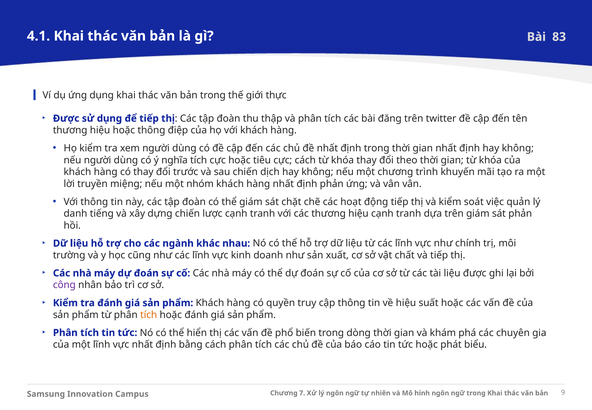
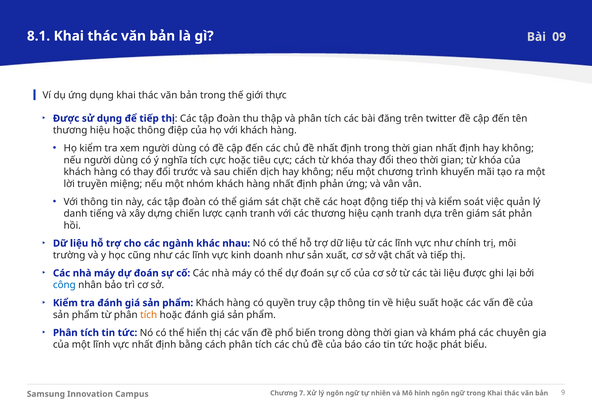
4.1: 4.1 -> 8.1
83: 83 -> 09
công colour: purple -> blue
